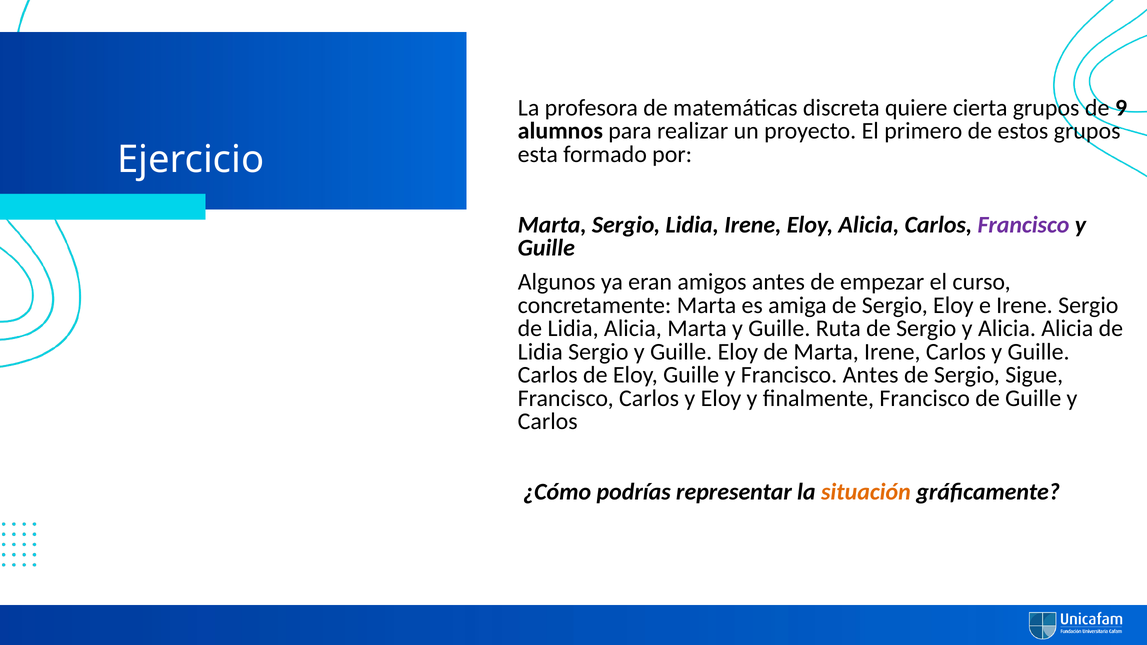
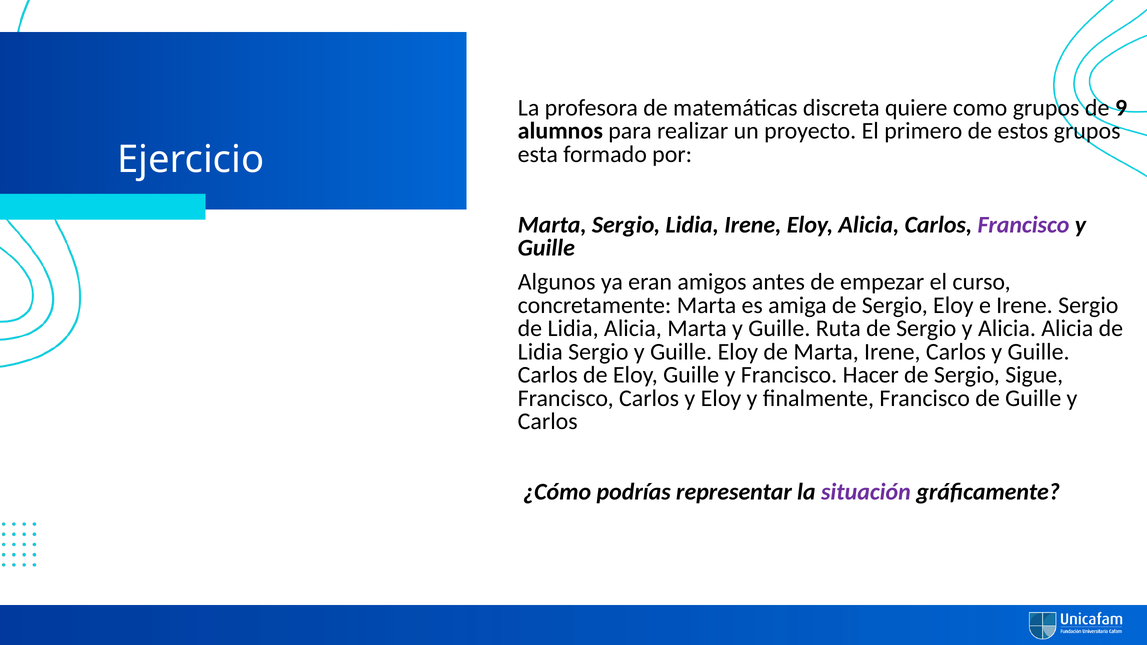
cierta: cierta -> como
Francisco Antes: Antes -> Hacer
situación colour: orange -> purple
